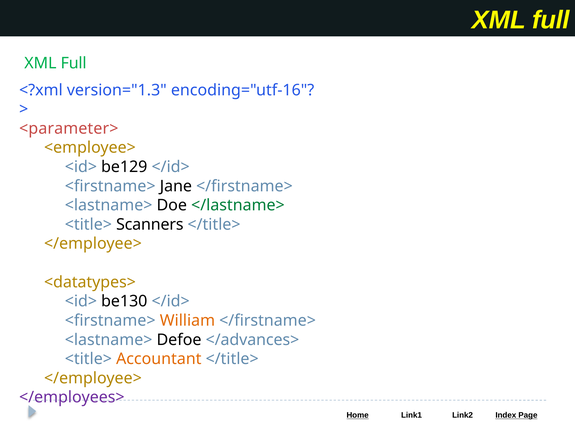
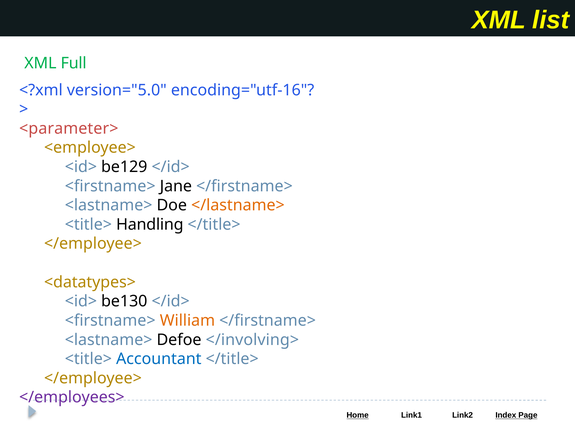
full at (551, 20): full -> list
version="1.3: version="1.3 -> version="5.0
</lastname> colour: green -> orange
Scanners: Scanners -> Handling
</advances>: </advances> -> </involving>
Accountant colour: orange -> blue
